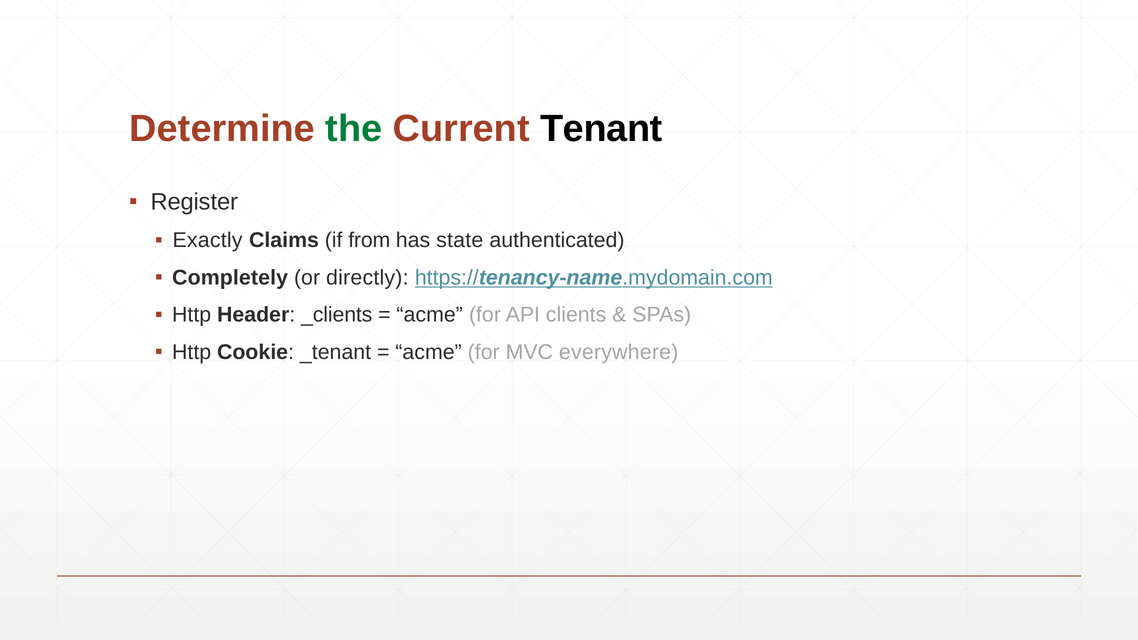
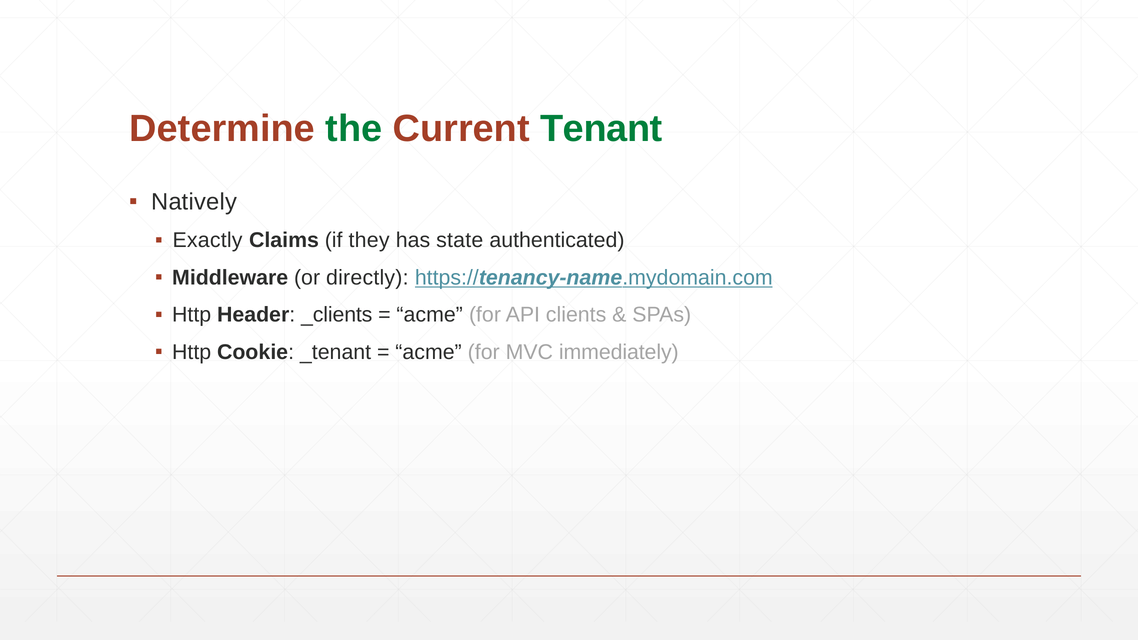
Tenant colour: black -> green
Register: Register -> Natively
from: from -> they
Completely: Completely -> Middleware
everywhere: everywhere -> immediately
